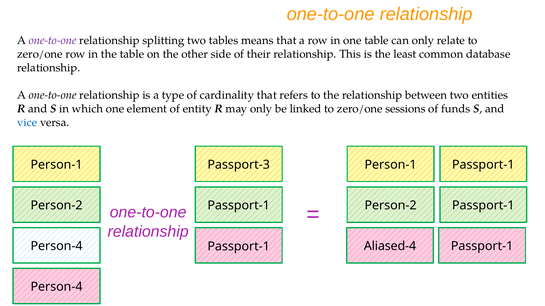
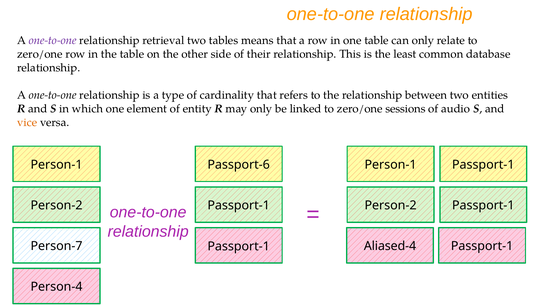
splitting: splitting -> retrieval
funds: funds -> audio
vice colour: blue -> orange
Passport-3: Passport-3 -> Passport-6
Person-4 at (57, 247): Person-4 -> Person-7
